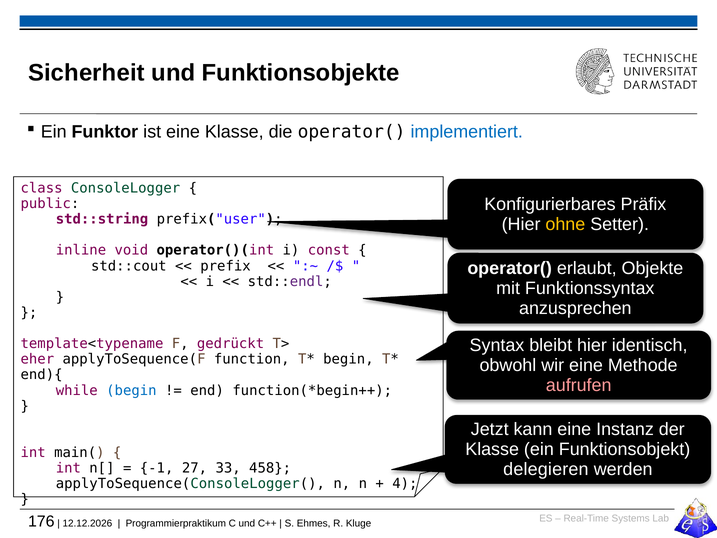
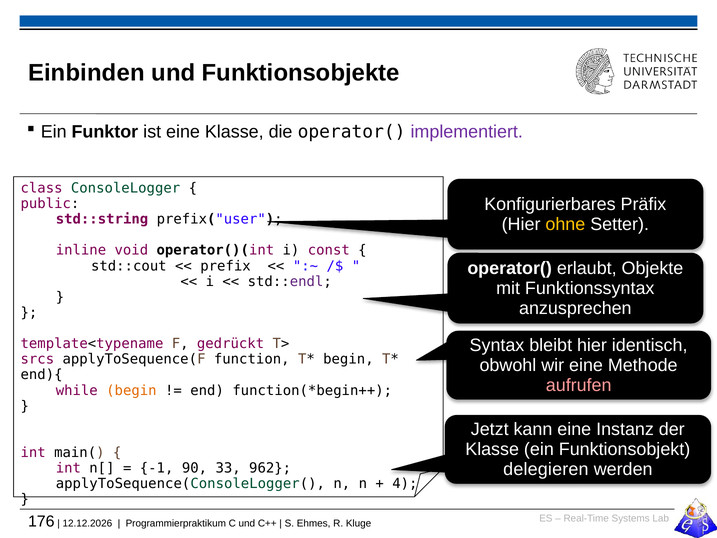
Sicherheit: Sicherheit -> Einbinden
implementiert colour: blue -> purple
eher: eher -> srcs
begin at (131, 390) colour: blue -> orange
27: 27 -> 90
458: 458 -> 962
